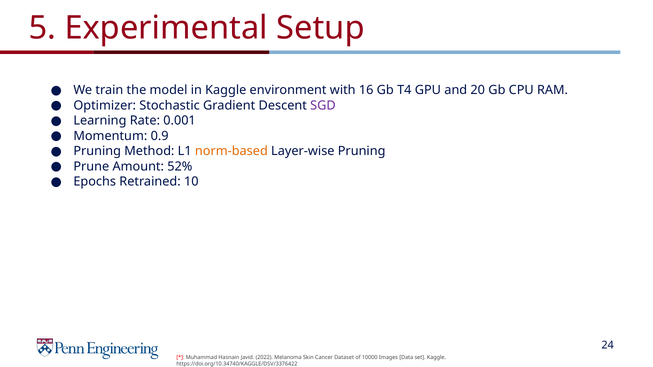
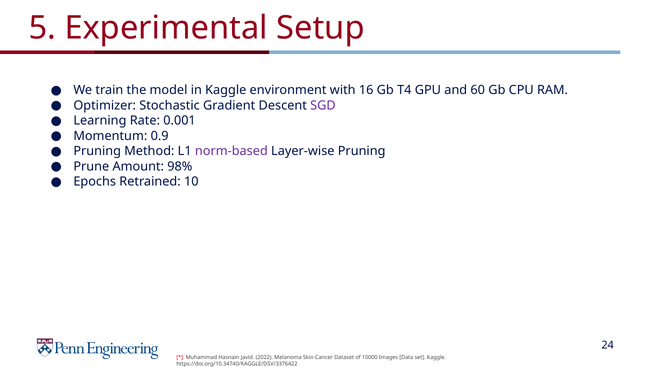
20: 20 -> 60
norm-based colour: orange -> purple
52%: 52% -> 98%
